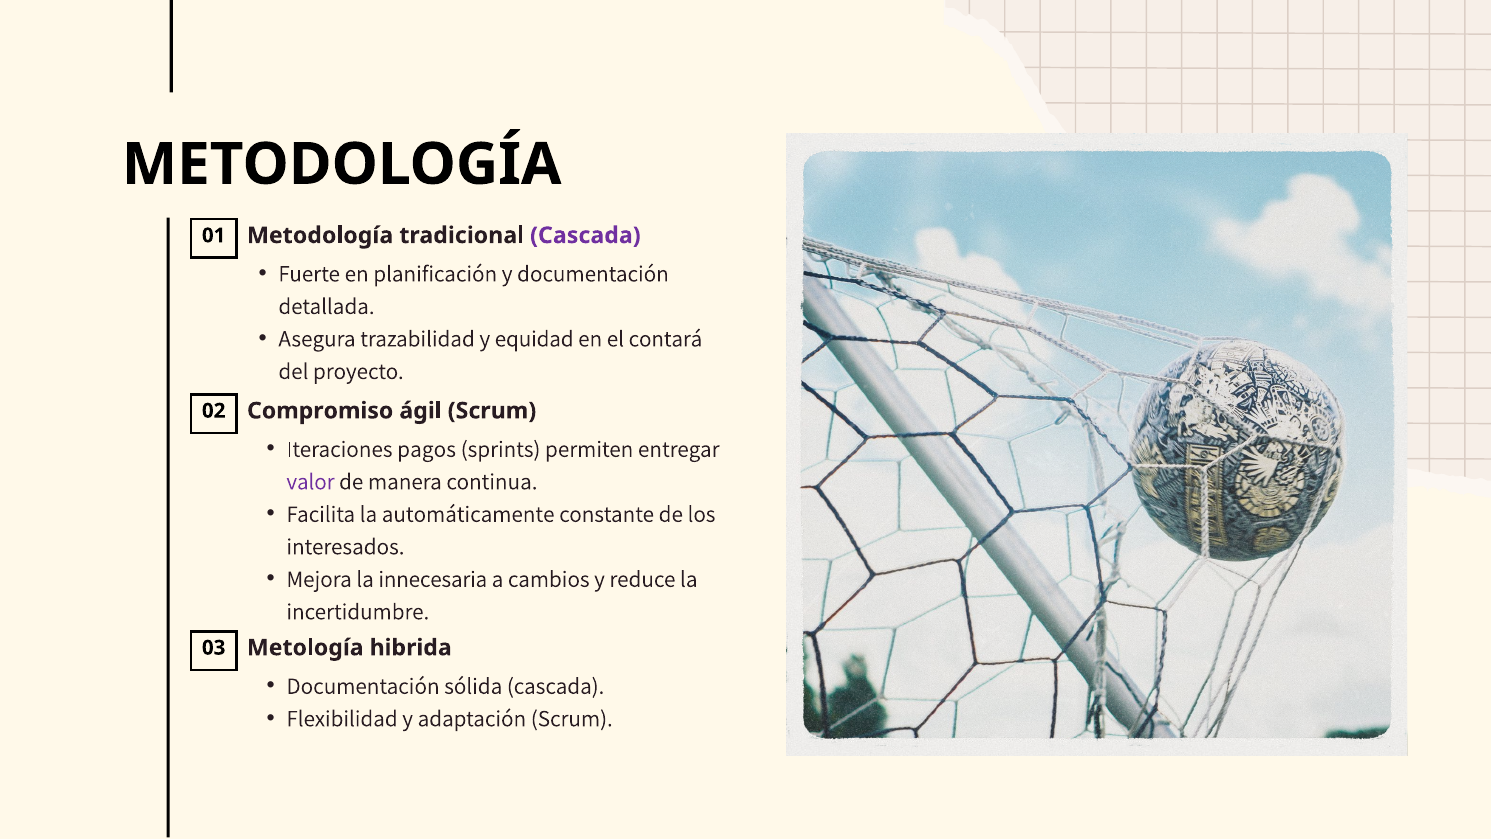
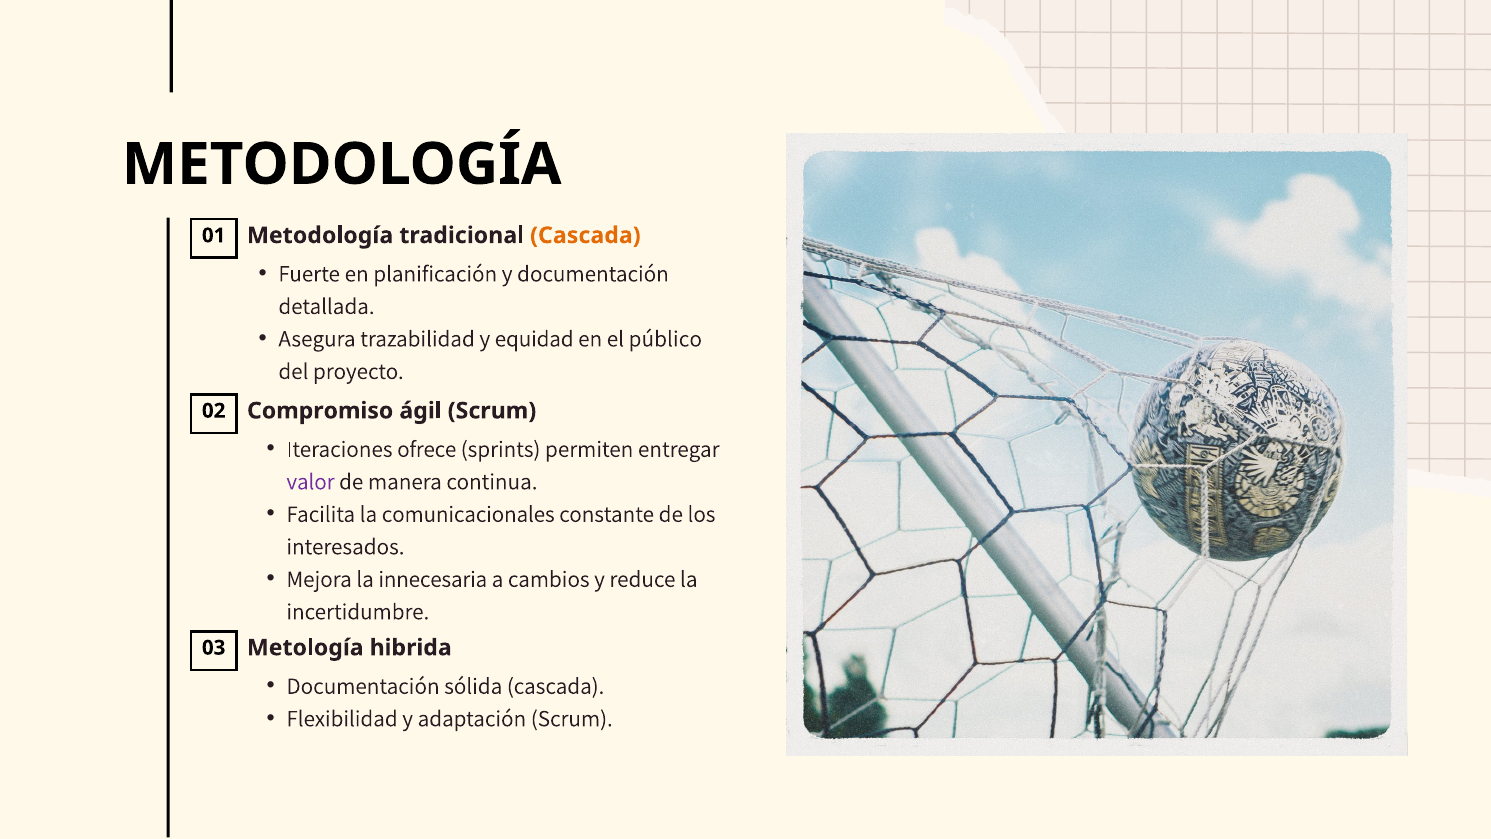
Cascada at (585, 235) colour: purple -> orange
contará: contará -> público
pagos: pagos -> ofrece
automáticamente: automáticamente -> comunicacionales
